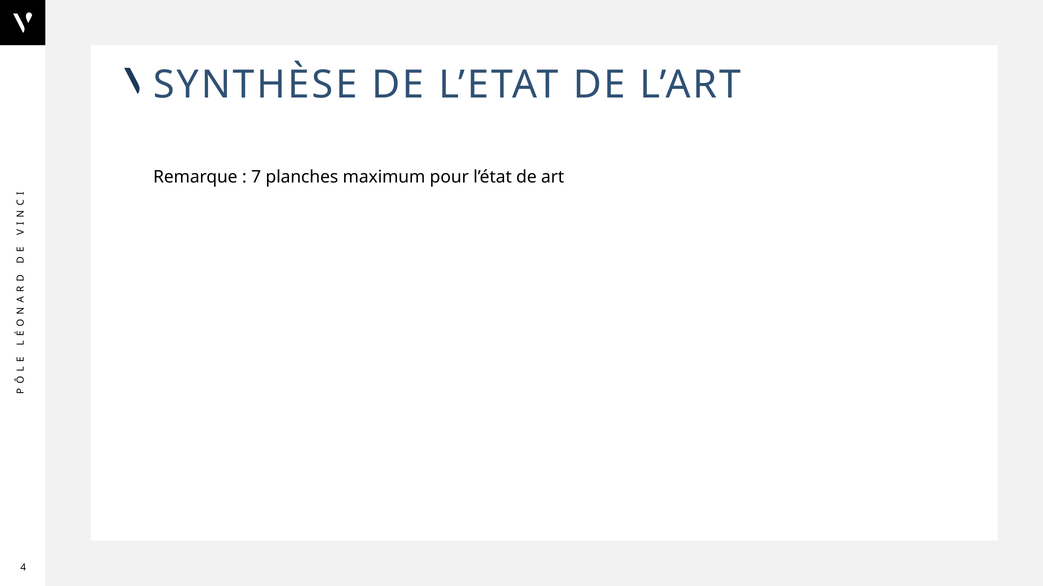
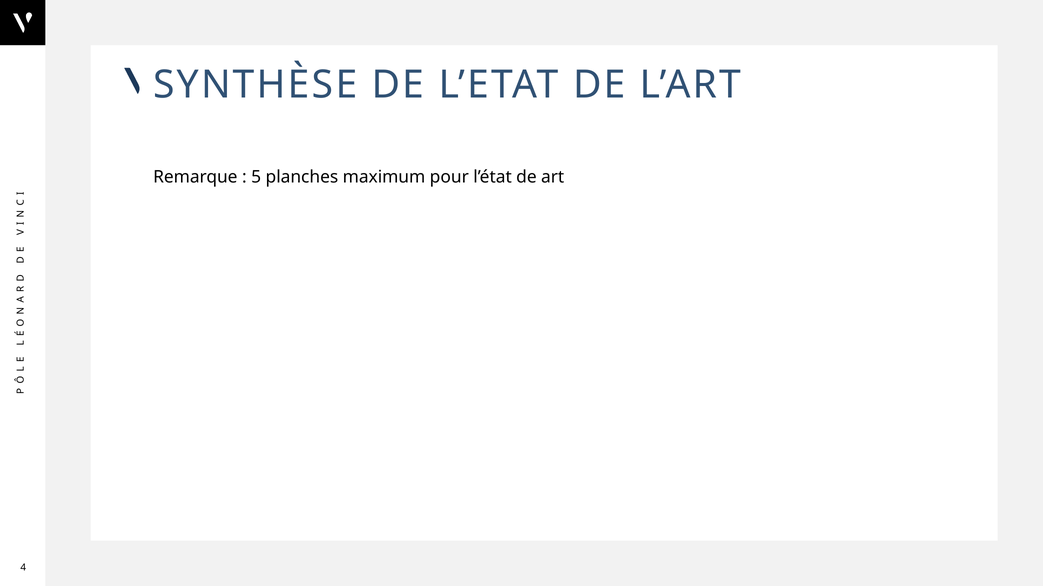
7: 7 -> 5
